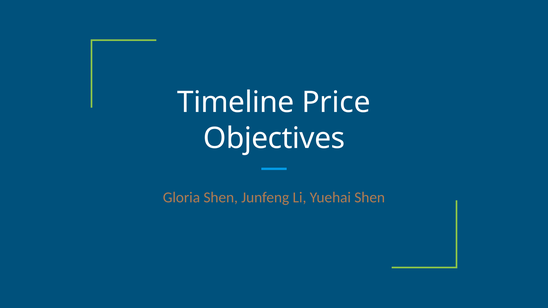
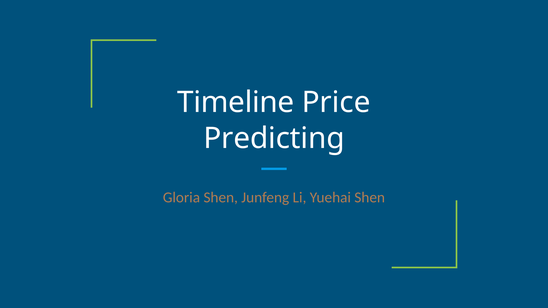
Objectives: Objectives -> Predicting
